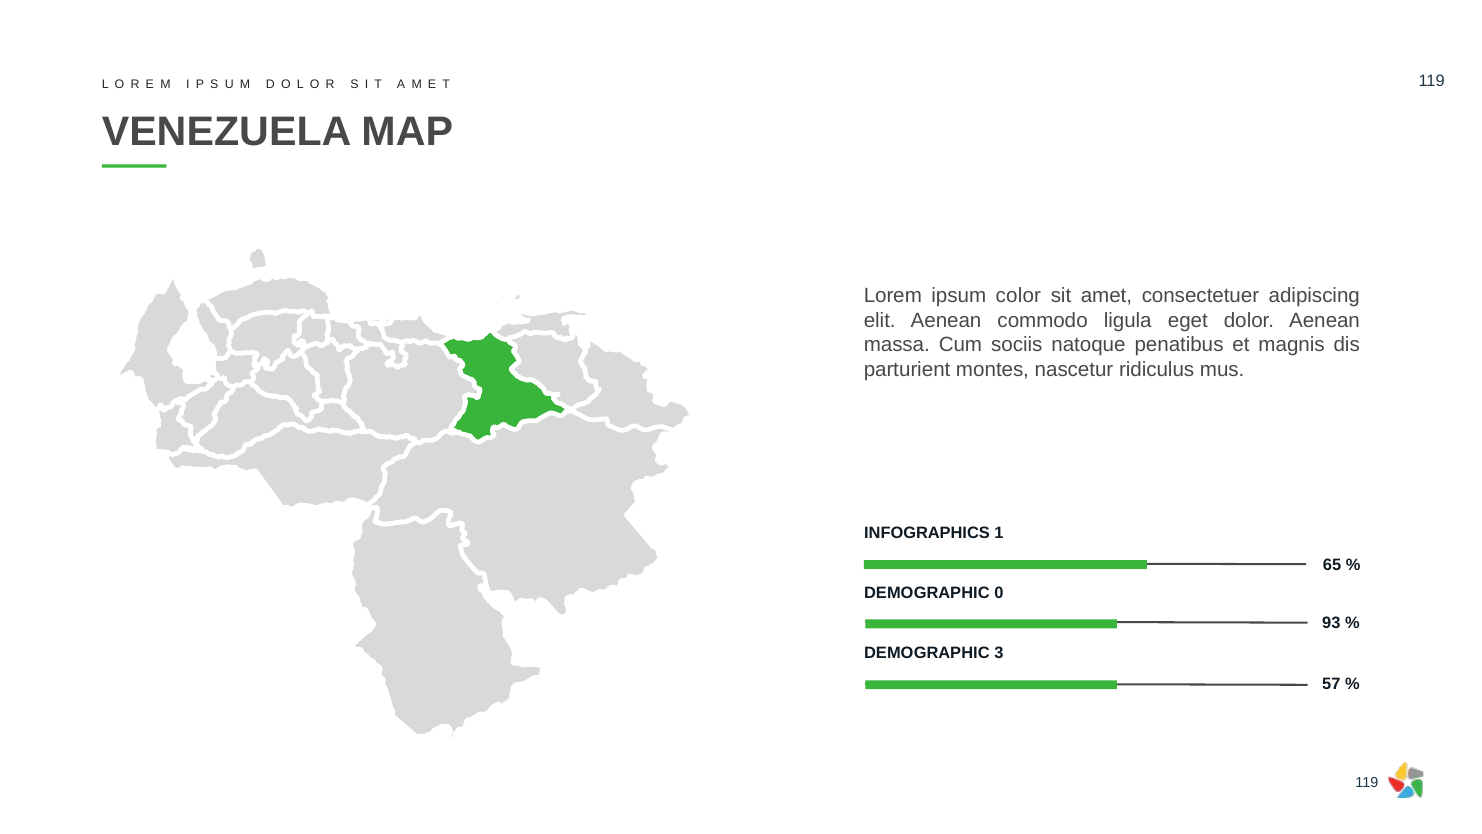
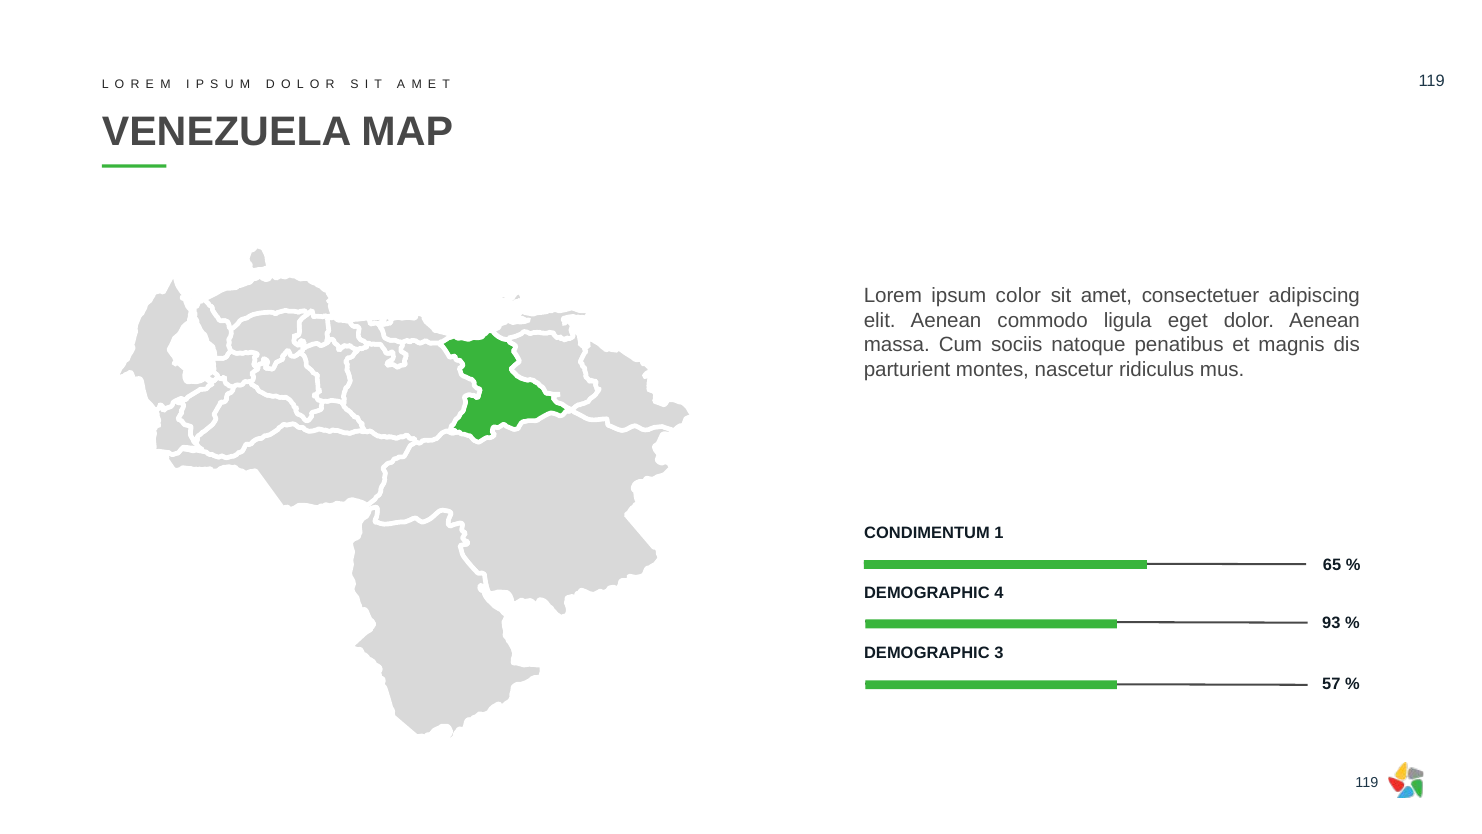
INFOGRAPHICS: INFOGRAPHICS -> CONDIMENTUM
0: 0 -> 4
